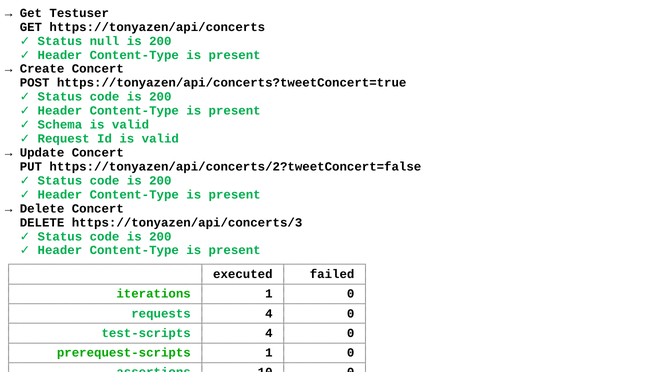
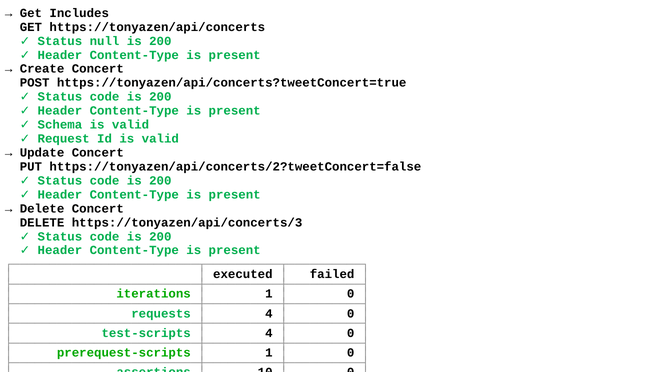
Testuser: Testuser -> Includes
